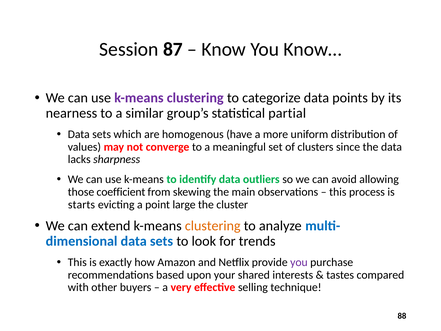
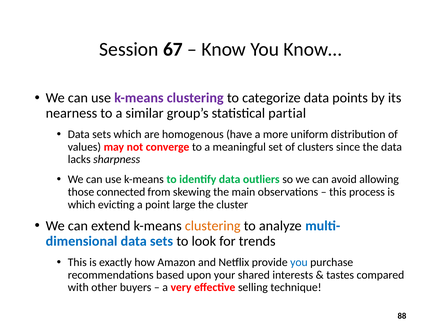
87: 87 -> 67
coefficient: coefficient -> connected
starts at (82, 204): starts -> which
you at (299, 262) colour: purple -> blue
